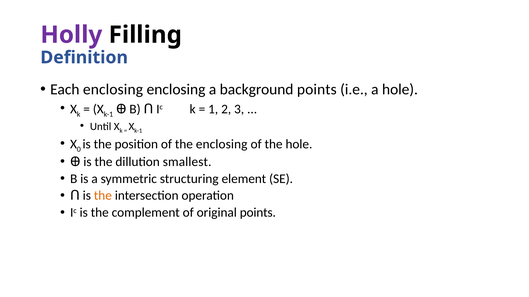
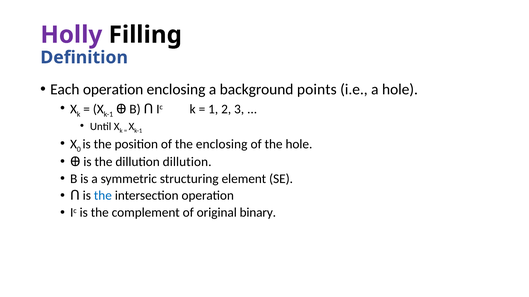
Each enclosing: enclosing -> operation
dillution smallest: smallest -> dillution
the at (103, 196) colour: orange -> blue
original points: points -> binary
